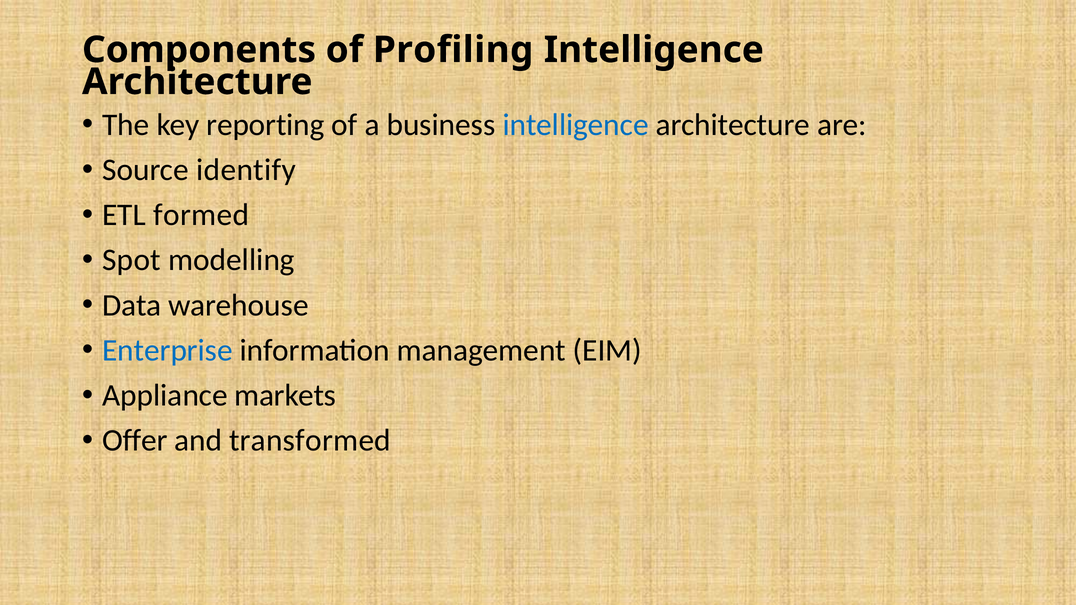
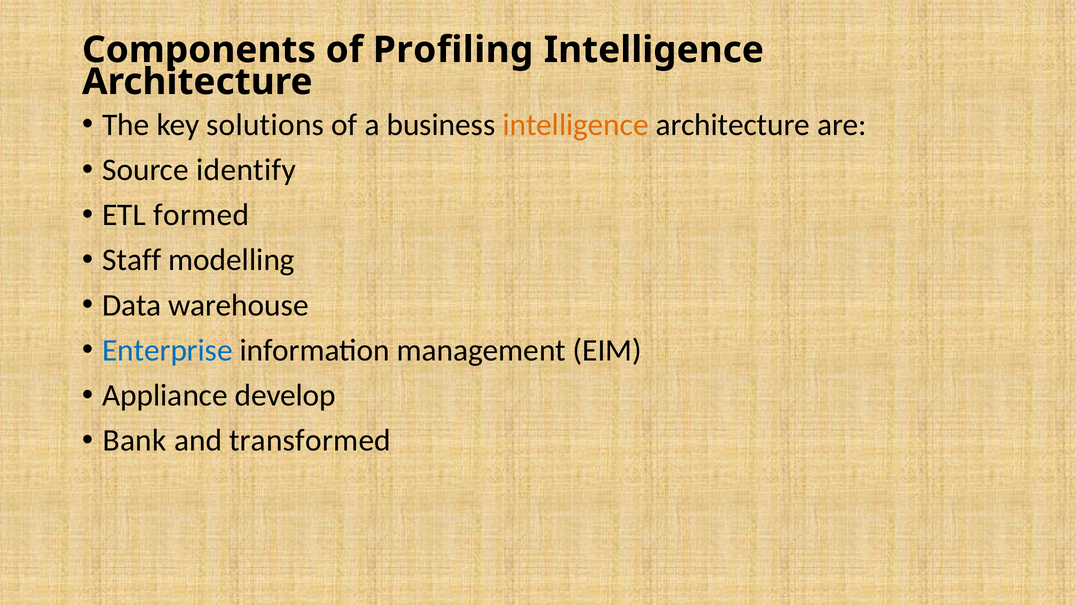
reporting: reporting -> solutions
intelligence at (576, 125) colour: blue -> orange
Spot: Spot -> Staff
markets: markets -> develop
Offer: Offer -> Bank
